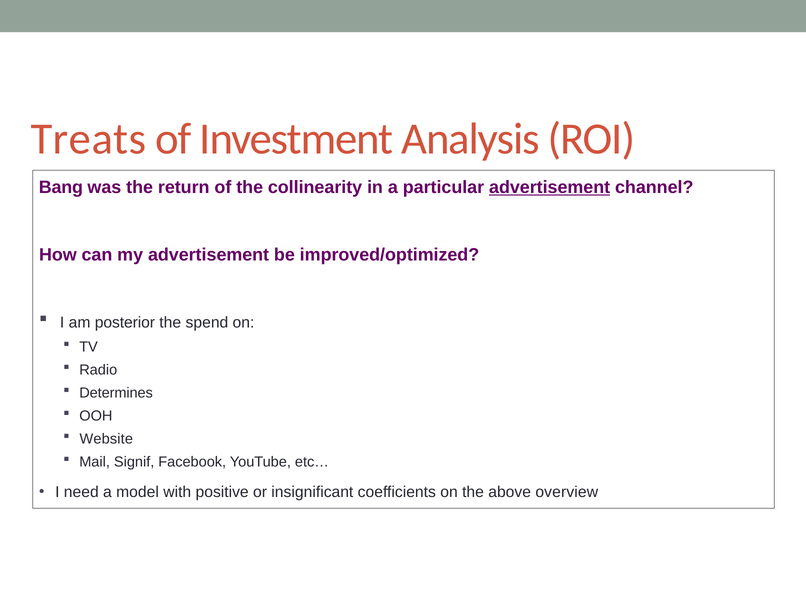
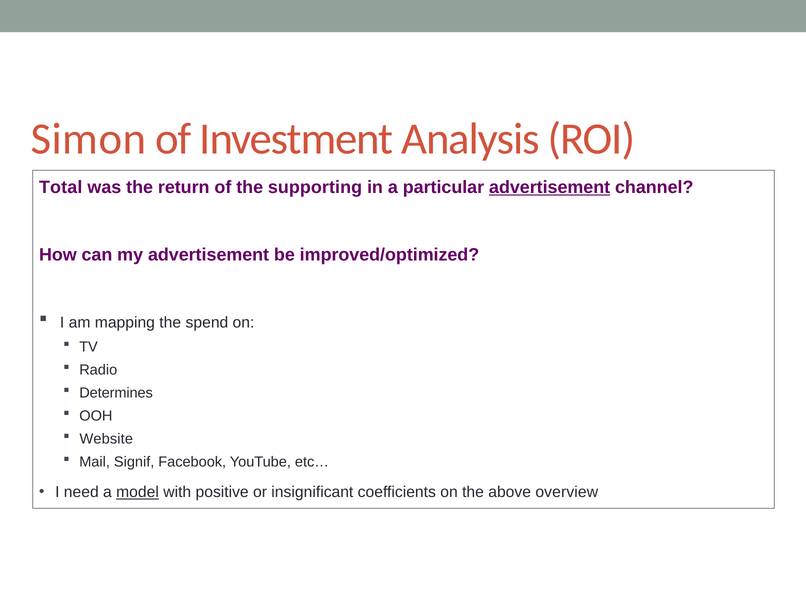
Treats: Treats -> Simon
Bang: Bang -> Total
collinearity: collinearity -> supporting
posterior: posterior -> mapping
model underline: none -> present
